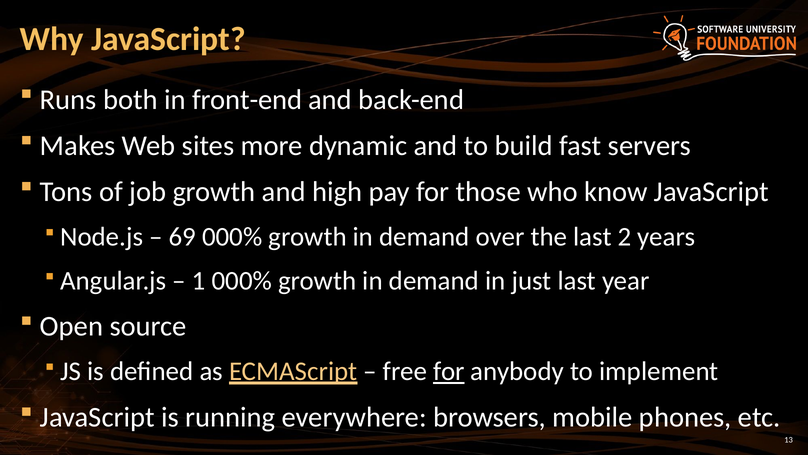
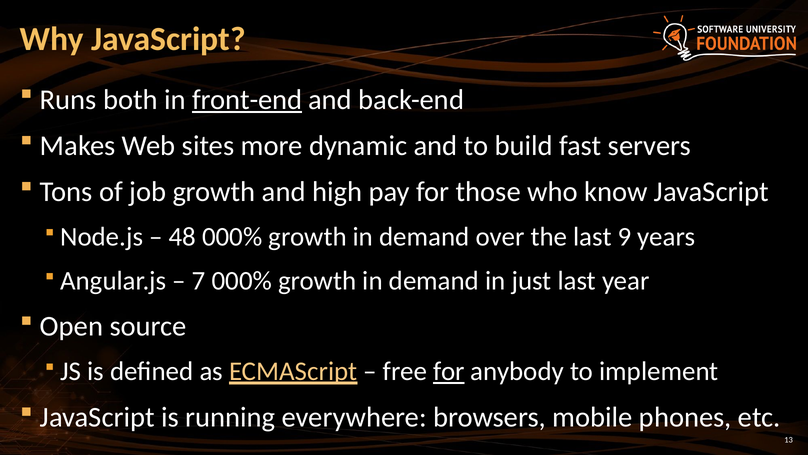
front-end underline: none -> present
69: 69 -> 48
2: 2 -> 9
1: 1 -> 7
